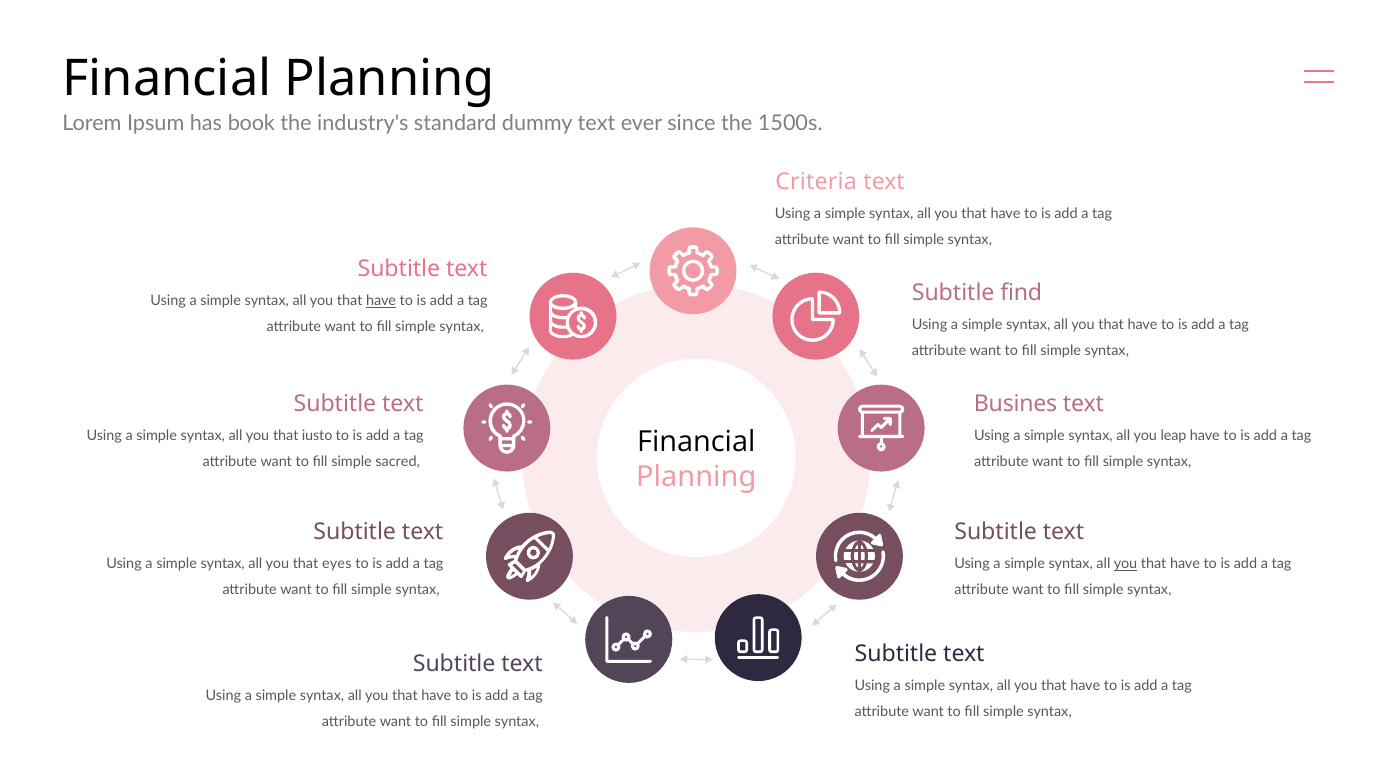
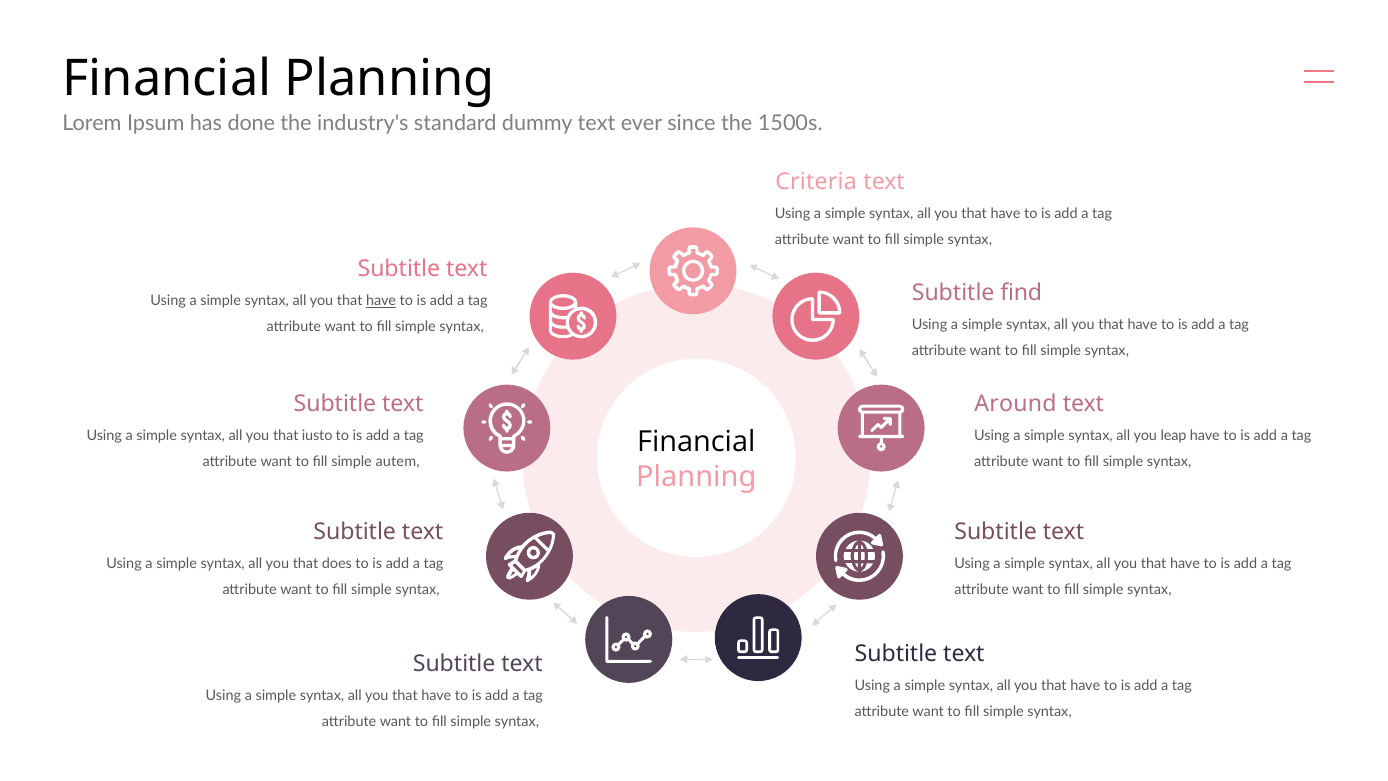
book: book -> done
Busines: Busines -> Around
sacred: sacred -> autem
eyes: eyes -> does
you at (1126, 564) underline: present -> none
